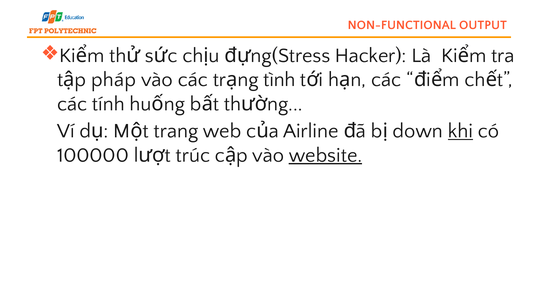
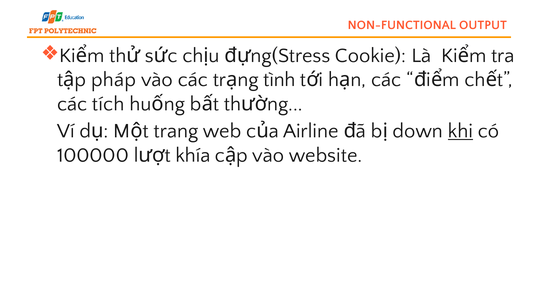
Hacker: Hacker -> Cookie
tính: tính -> tích
trúc: trúc -> khía
website underline: present -> none
